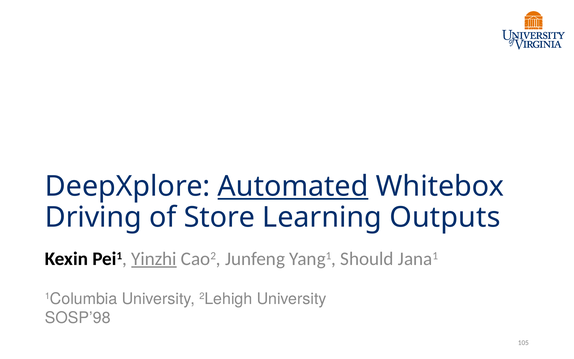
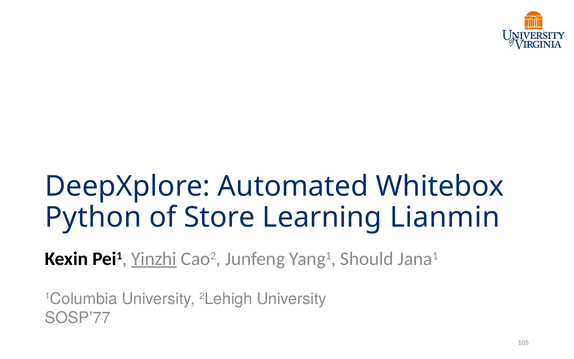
Automated underline: present -> none
Driving: Driving -> Python
Outputs: Outputs -> Lianmin
SOSP’98: SOSP’98 -> SOSP’77
